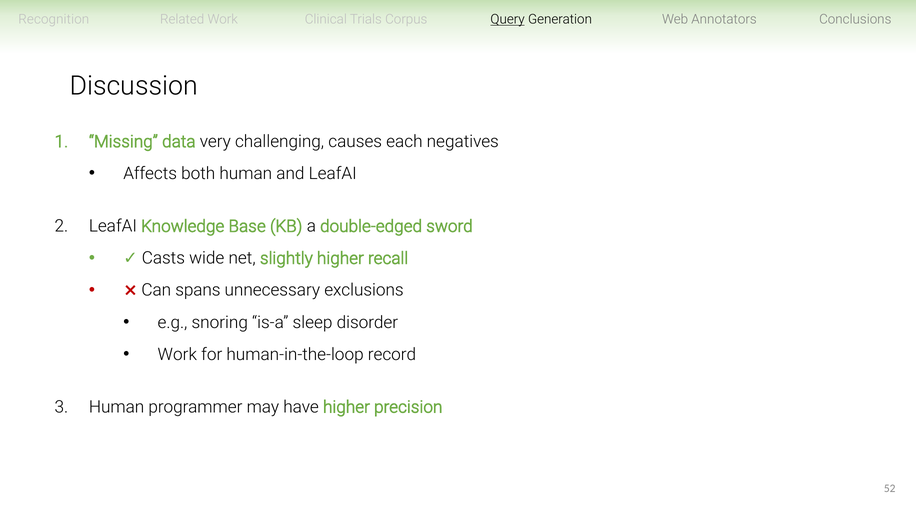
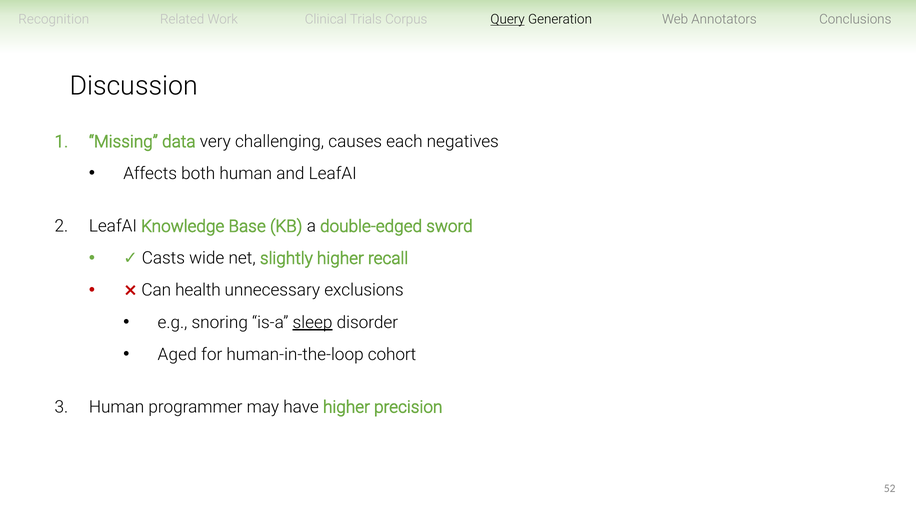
spans: spans -> health
sleep underline: none -> present
Work at (177, 355): Work -> Aged
record: record -> cohort
